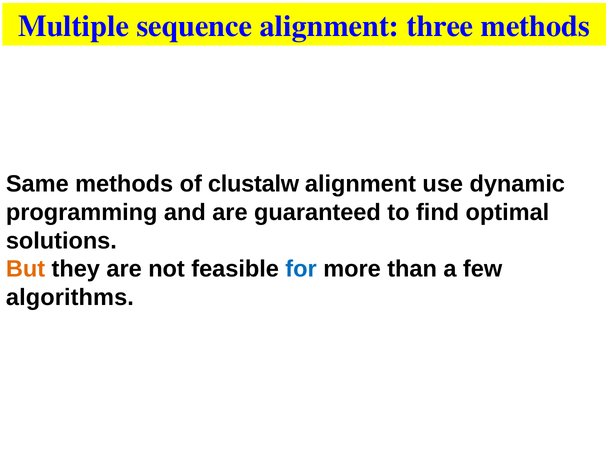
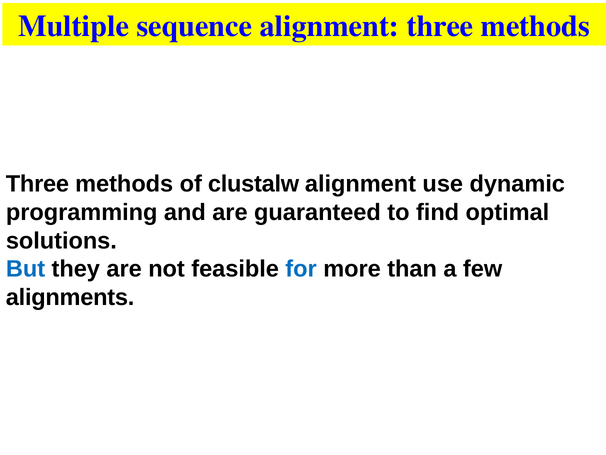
Same at (37, 184): Same -> Three
But colour: orange -> blue
algorithms: algorithms -> alignments
